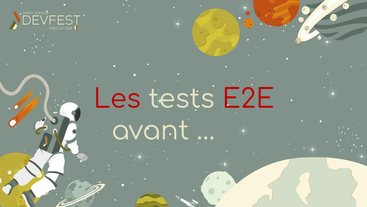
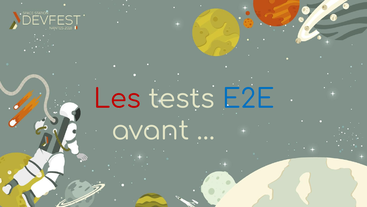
E2E colour: red -> blue
